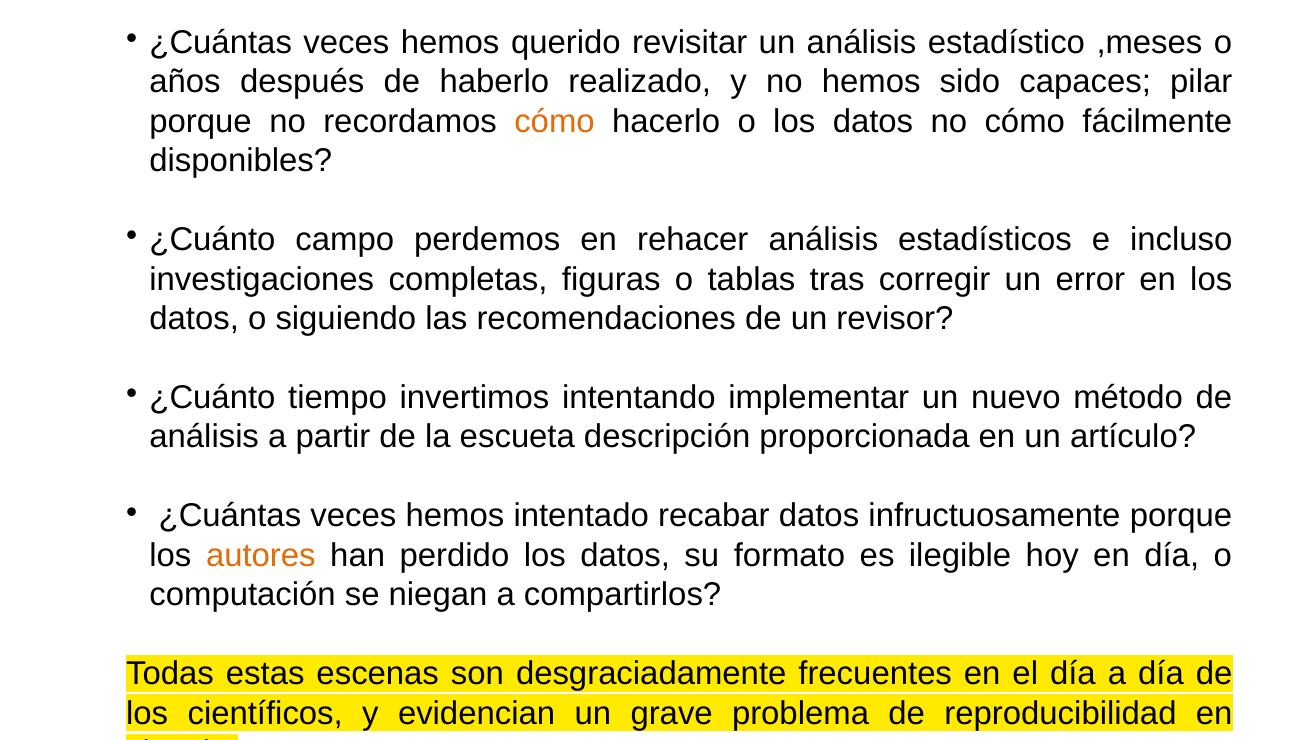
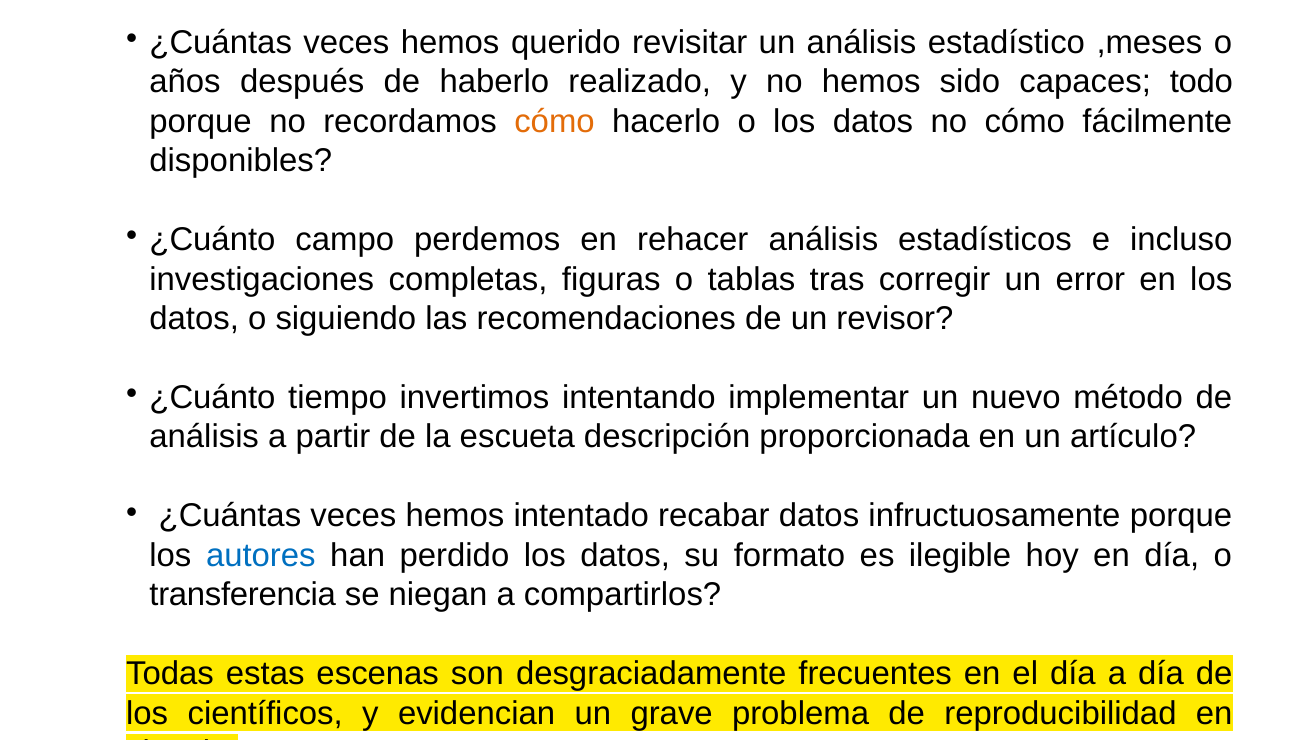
pilar: pilar -> todo
autores colour: orange -> blue
computación: computación -> transferencia
